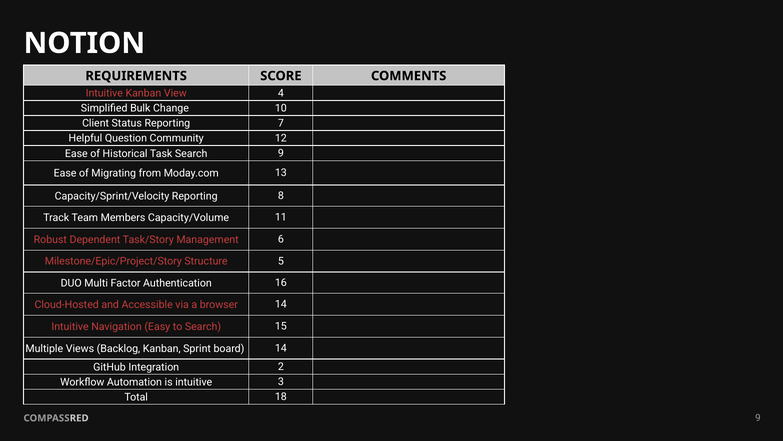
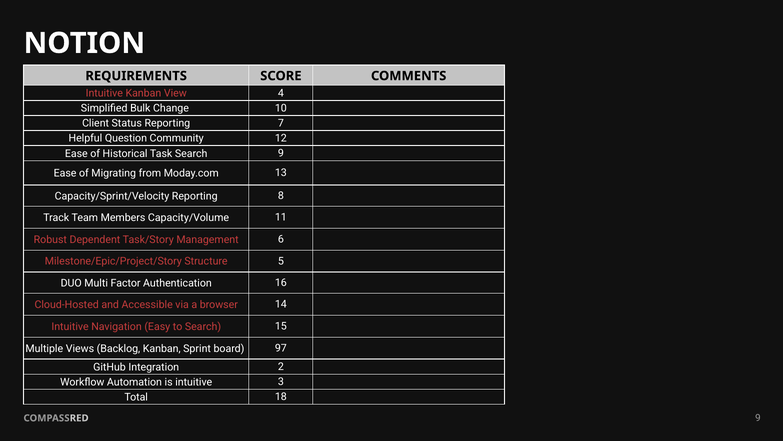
board 14: 14 -> 97
